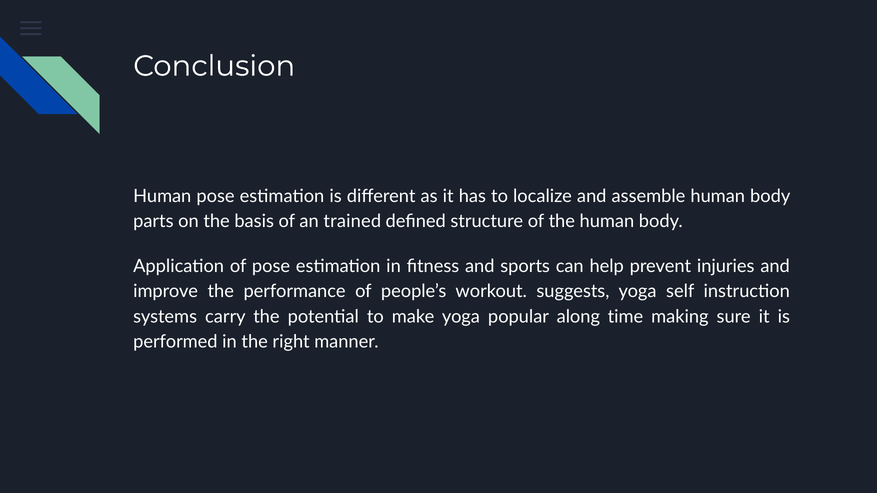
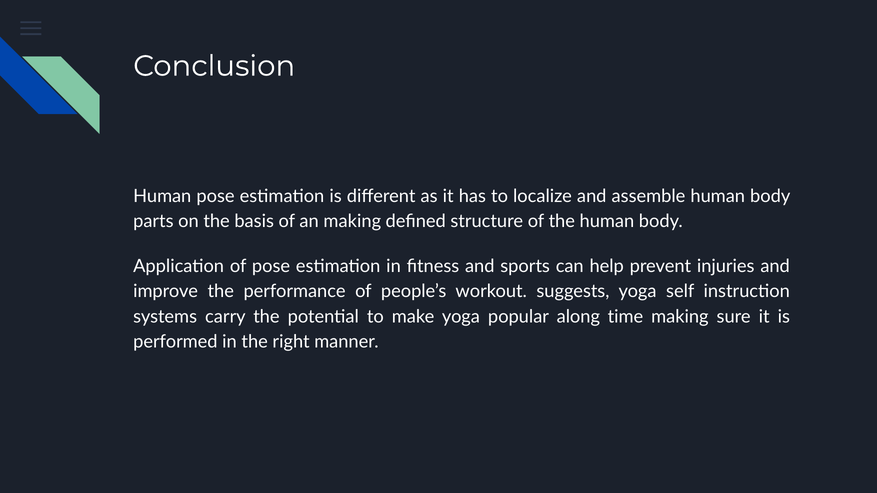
an trained: trained -> making
